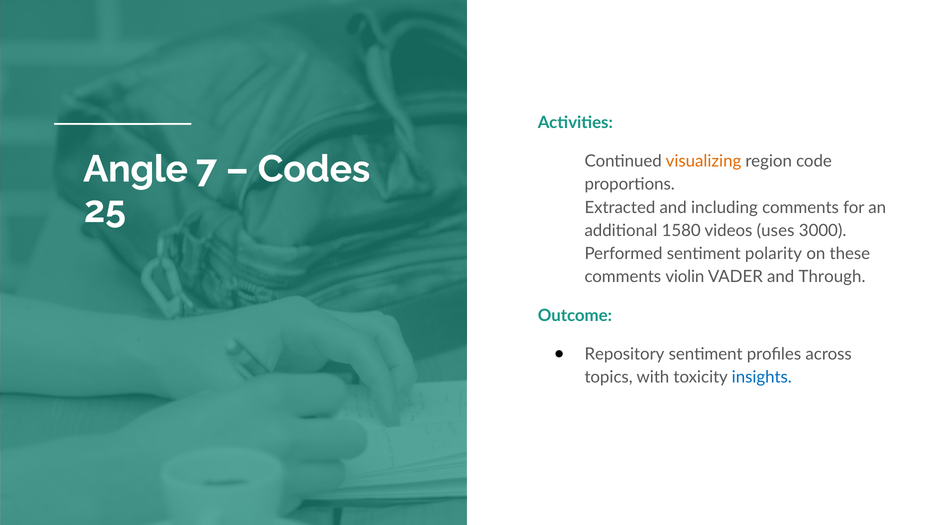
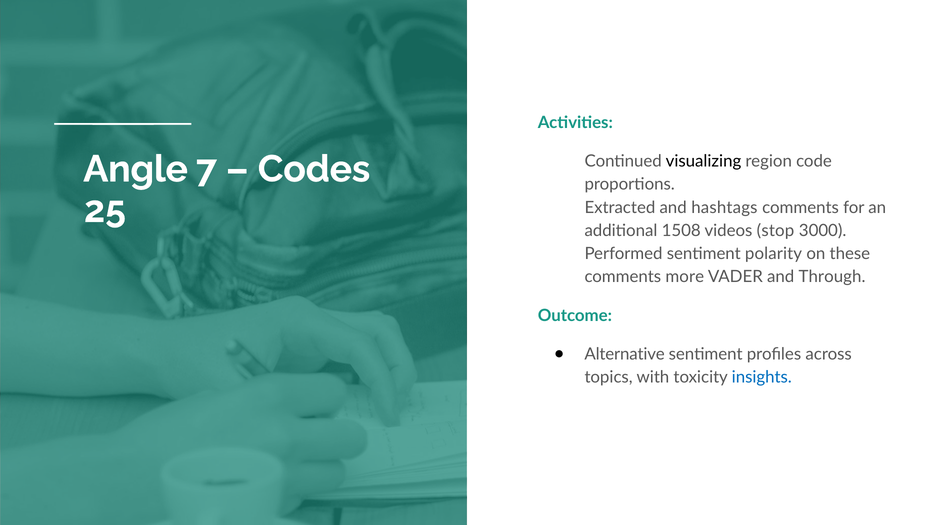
visualizing colour: orange -> black
including: including -> hashtags
1580: 1580 -> 1508
uses: uses -> stop
violin: violin -> more
Repository: Repository -> Alternative
